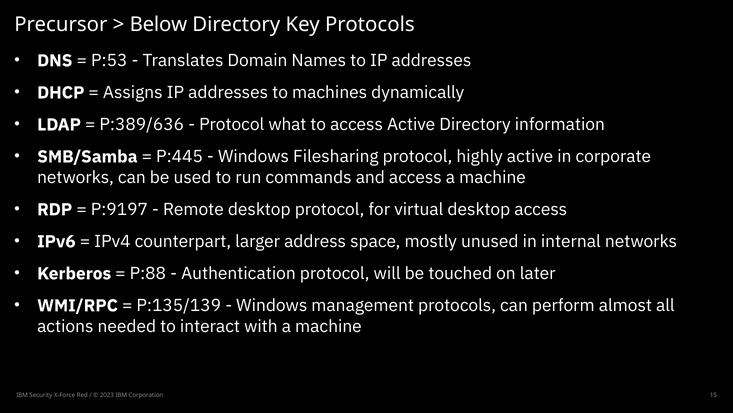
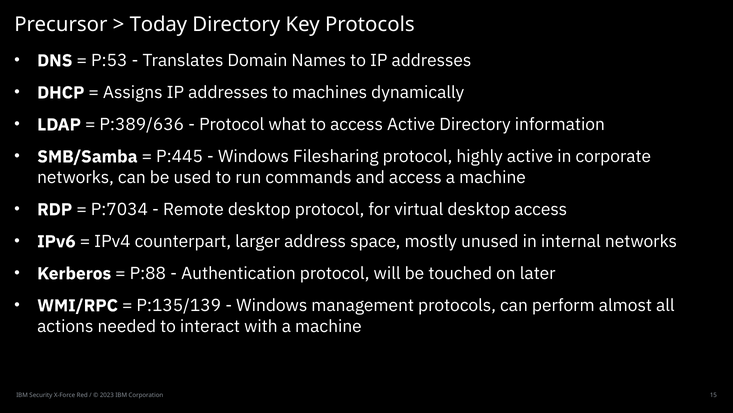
Below: Below -> Today
P:9197: P:9197 -> P:7034
